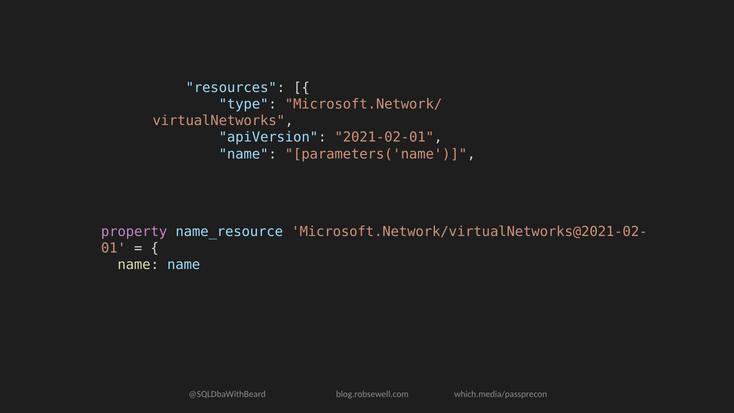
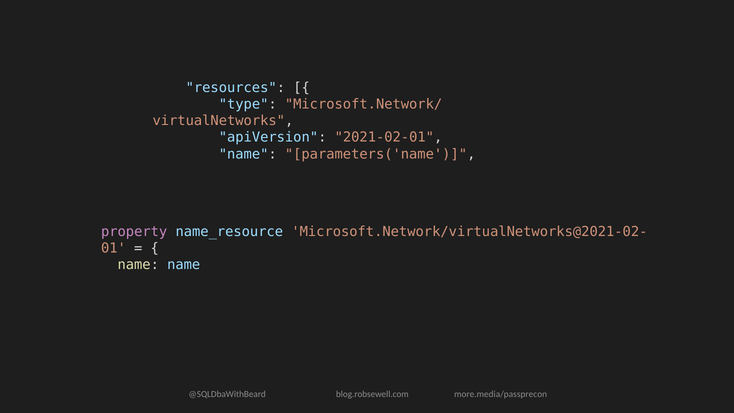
which.media/passprecon: which.media/passprecon -> more.media/passprecon
